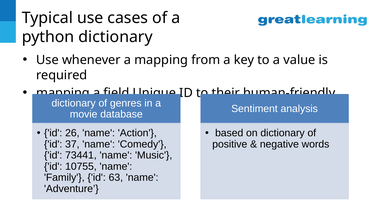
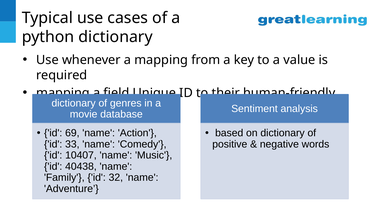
26: 26 -> 69
37: 37 -> 33
73441: 73441 -> 10407
10755: 10755 -> 40438
63: 63 -> 32
